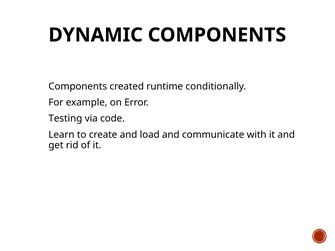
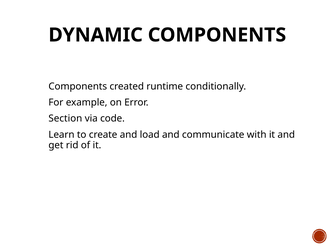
Testing: Testing -> Section
